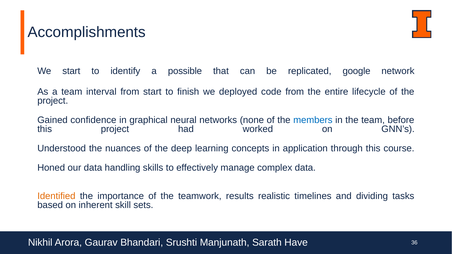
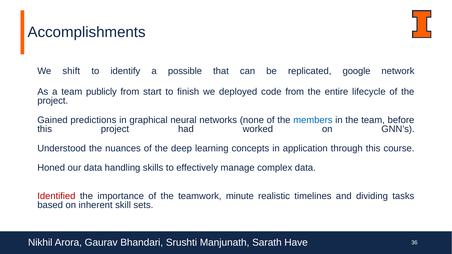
We start: start -> shift
interval: interval -> publicly
confidence: confidence -> predictions
Identified colour: orange -> red
results: results -> minute
